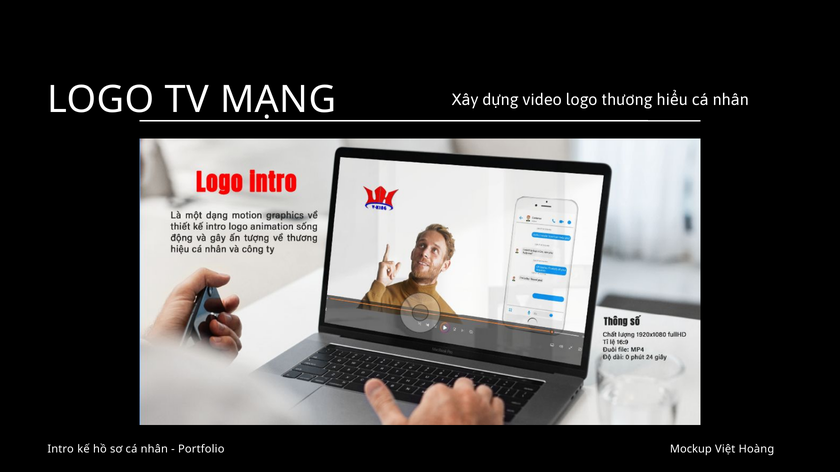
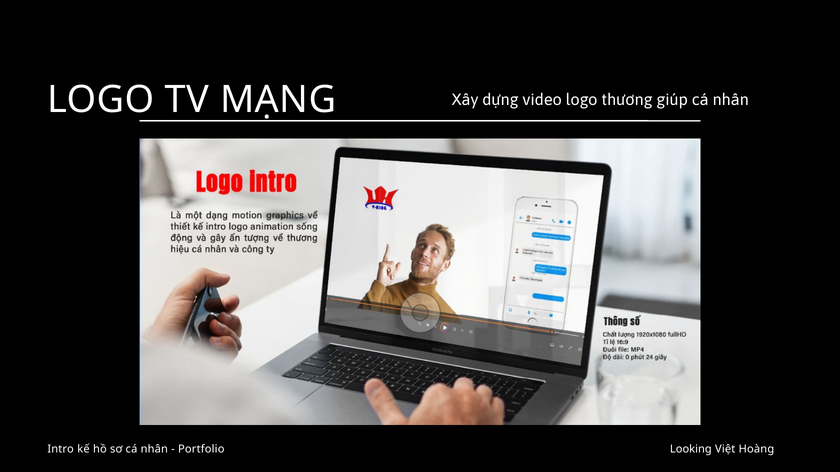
hiểu: hiểu -> giúp
Mockup: Mockup -> Looking
